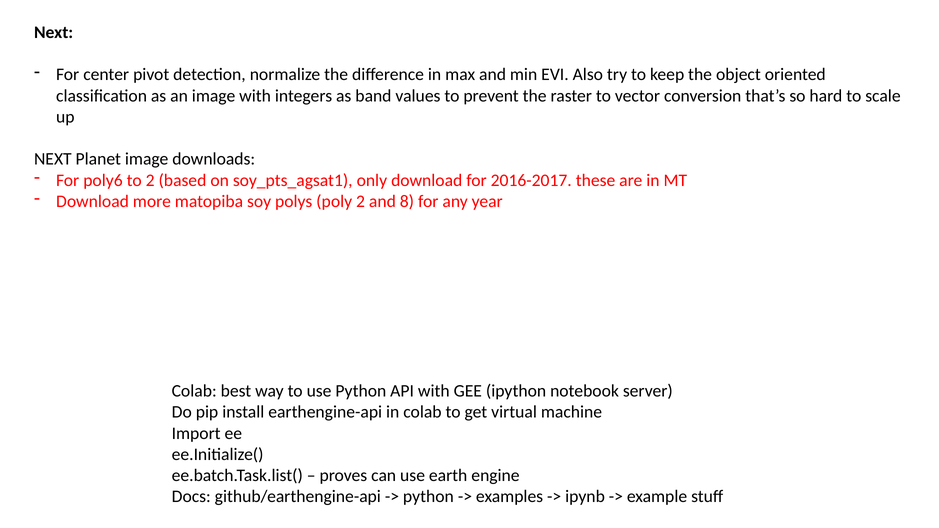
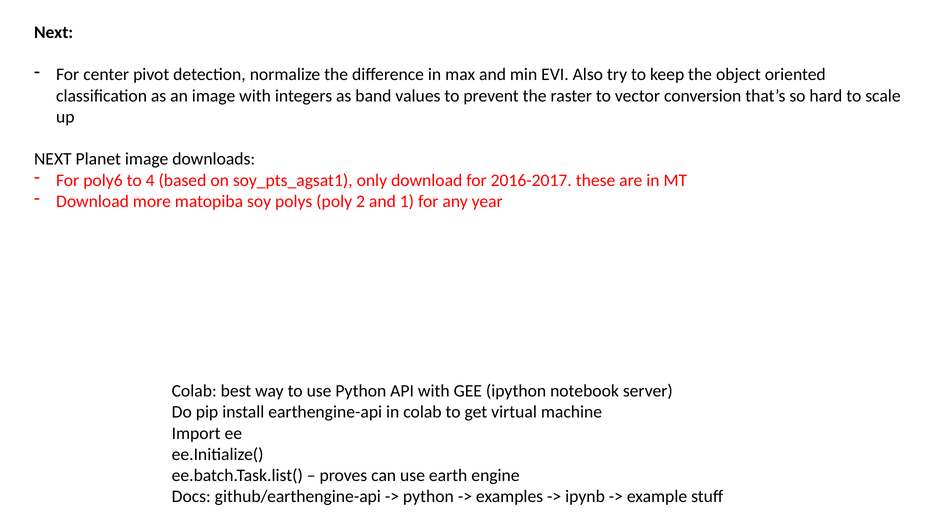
to 2: 2 -> 4
8: 8 -> 1
